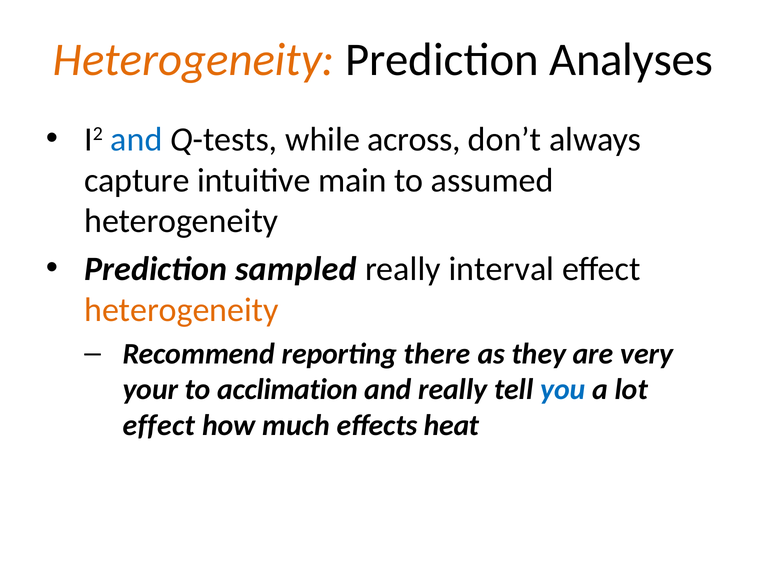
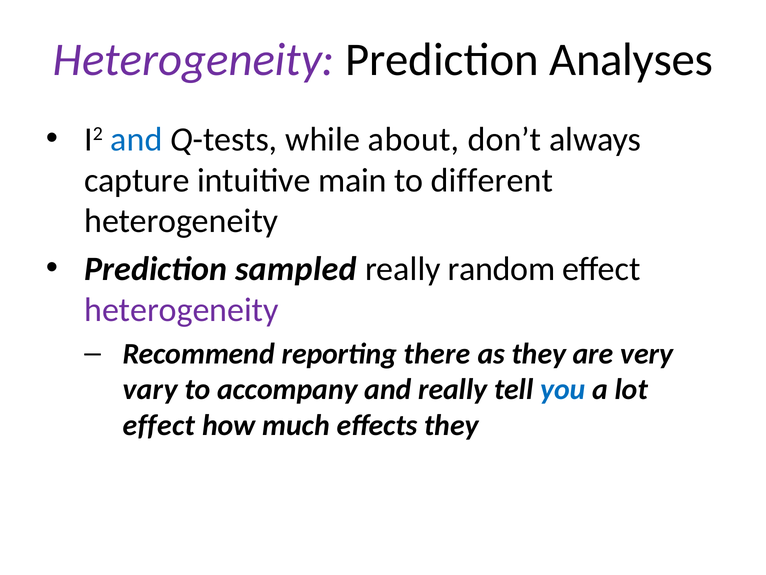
Heterogeneity at (194, 60) colour: orange -> purple
across: across -> about
assumed: assumed -> different
interval: interval -> random
heterogeneity at (181, 310) colour: orange -> purple
your: your -> vary
acclimation: acclimation -> accompany
effects heat: heat -> they
